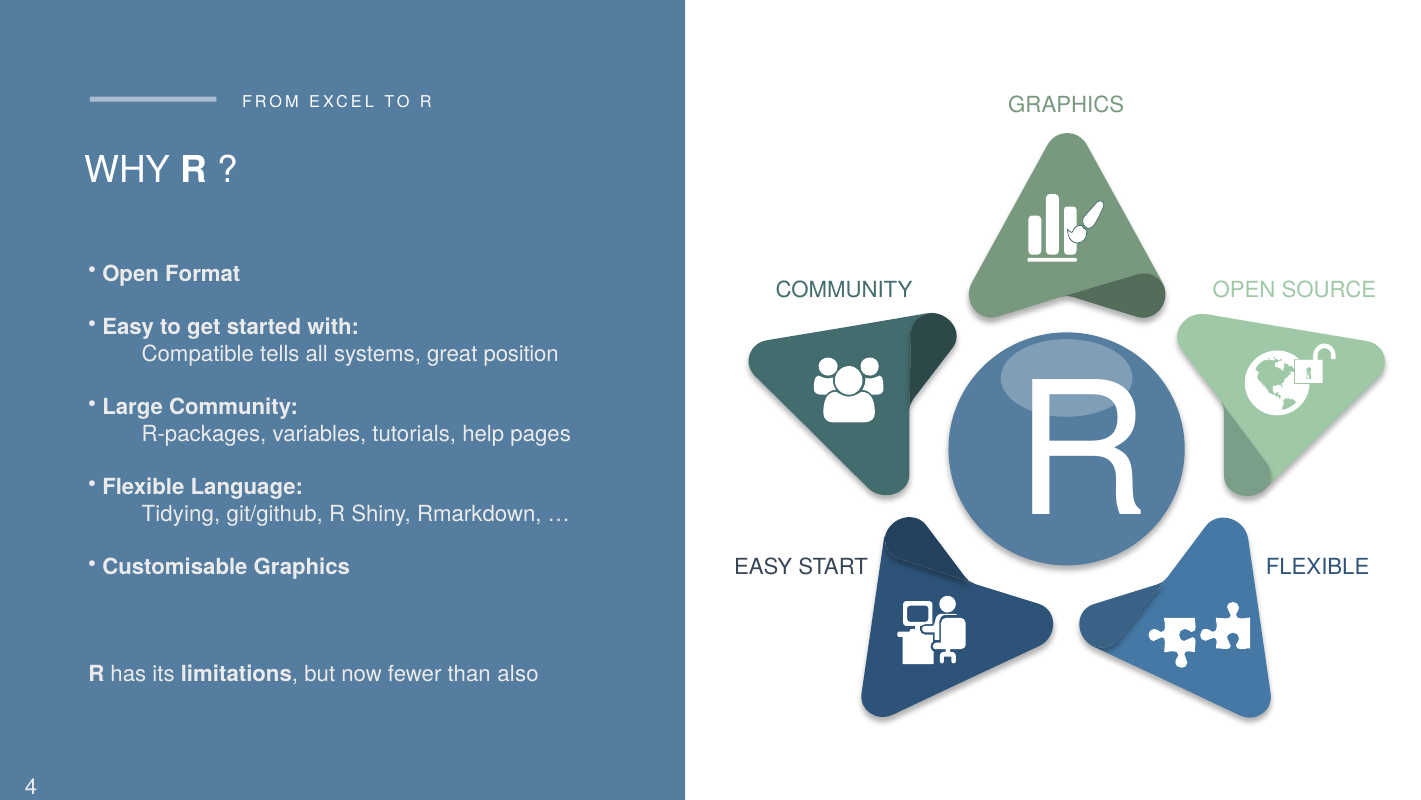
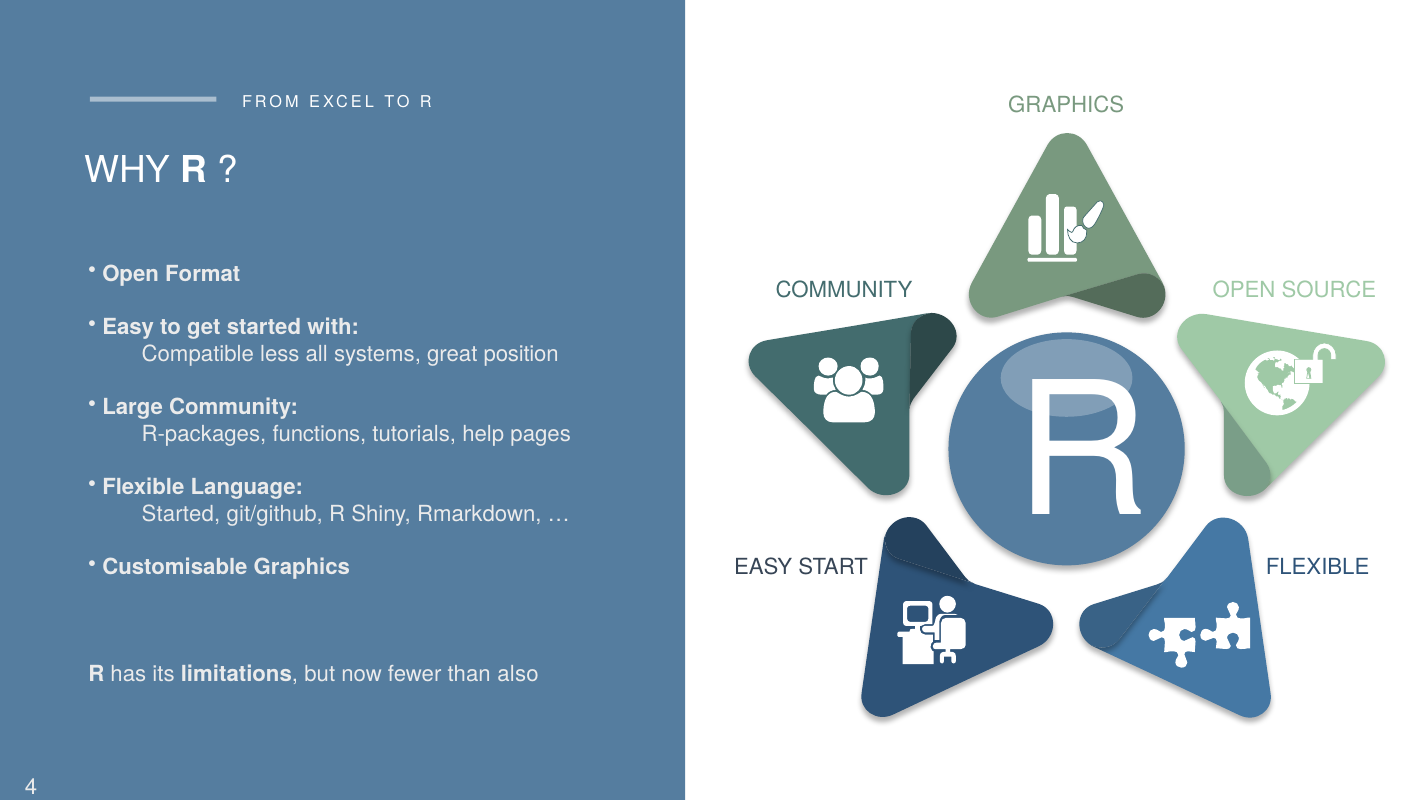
tells: tells -> less
variables: variables -> functions
Tidying at (181, 514): Tidying -> Started
